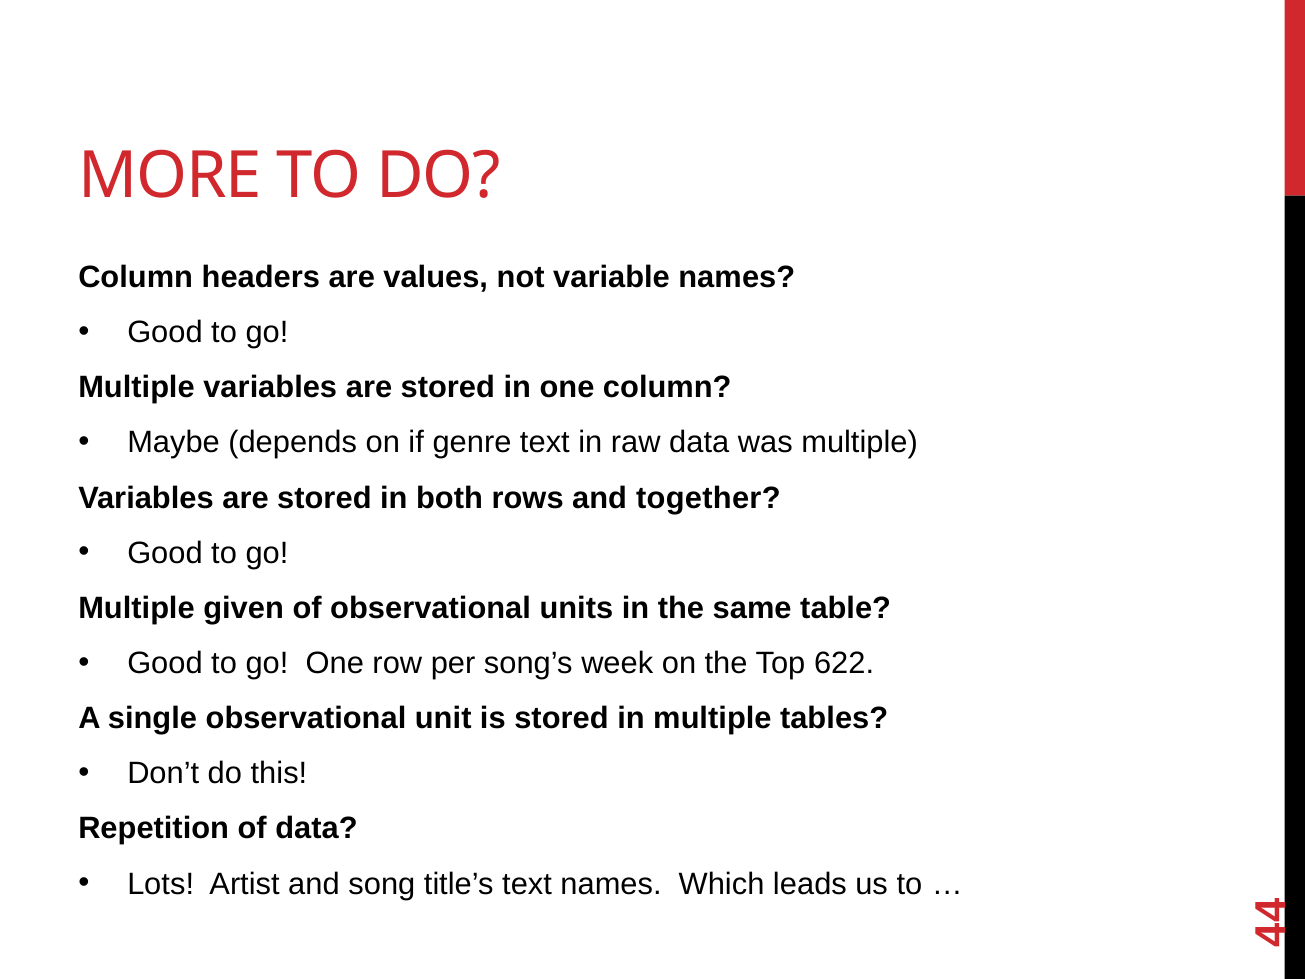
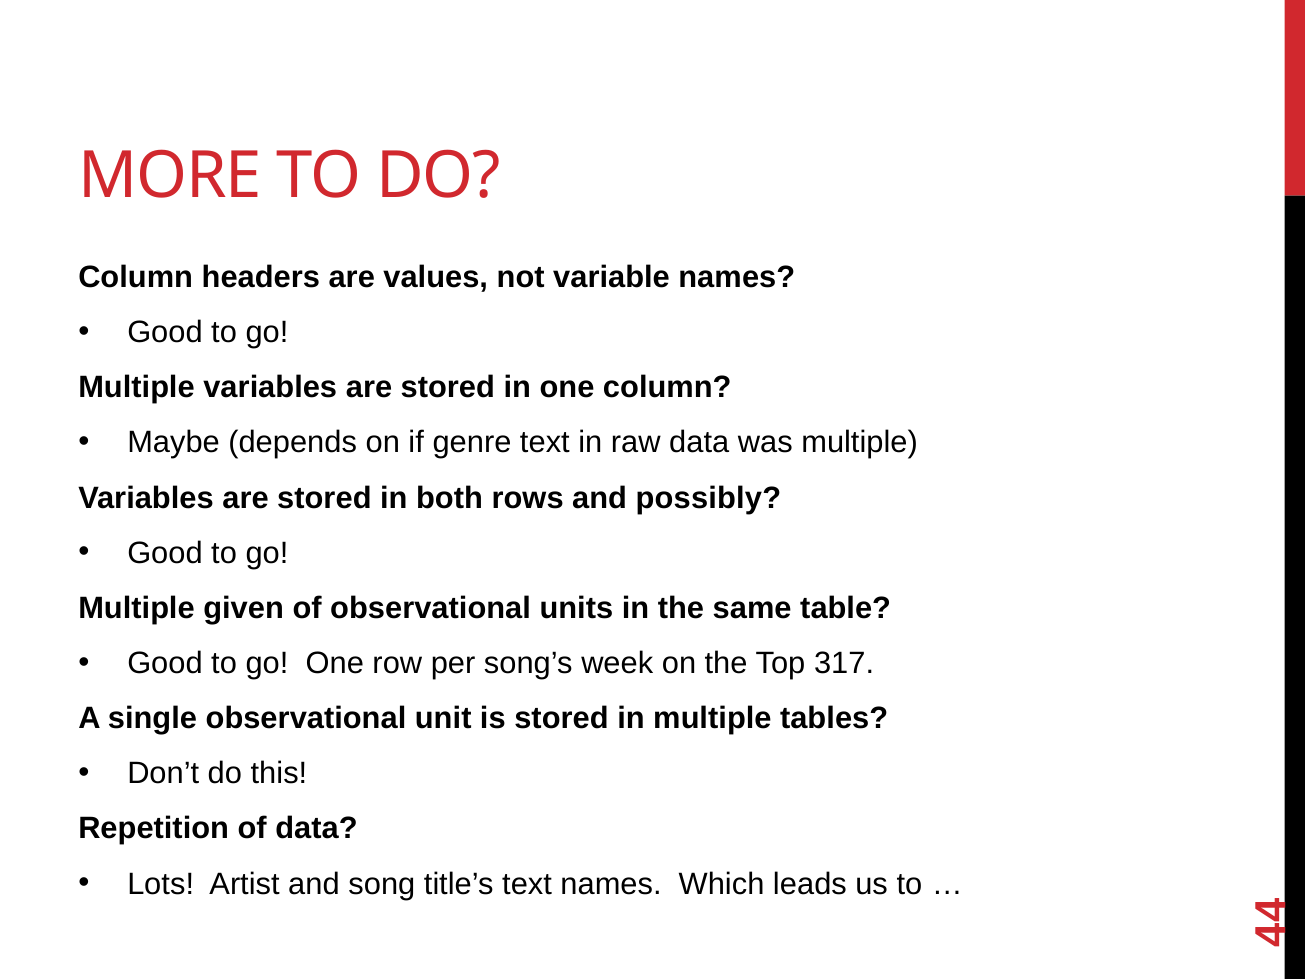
together: together -> possibly
622: 622 -> 317
